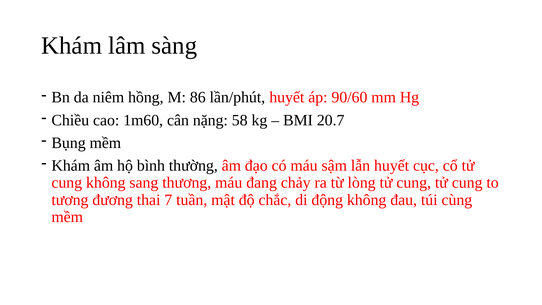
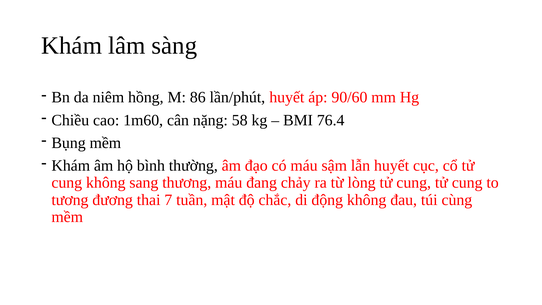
20.7: 20.7 -> 76.4
